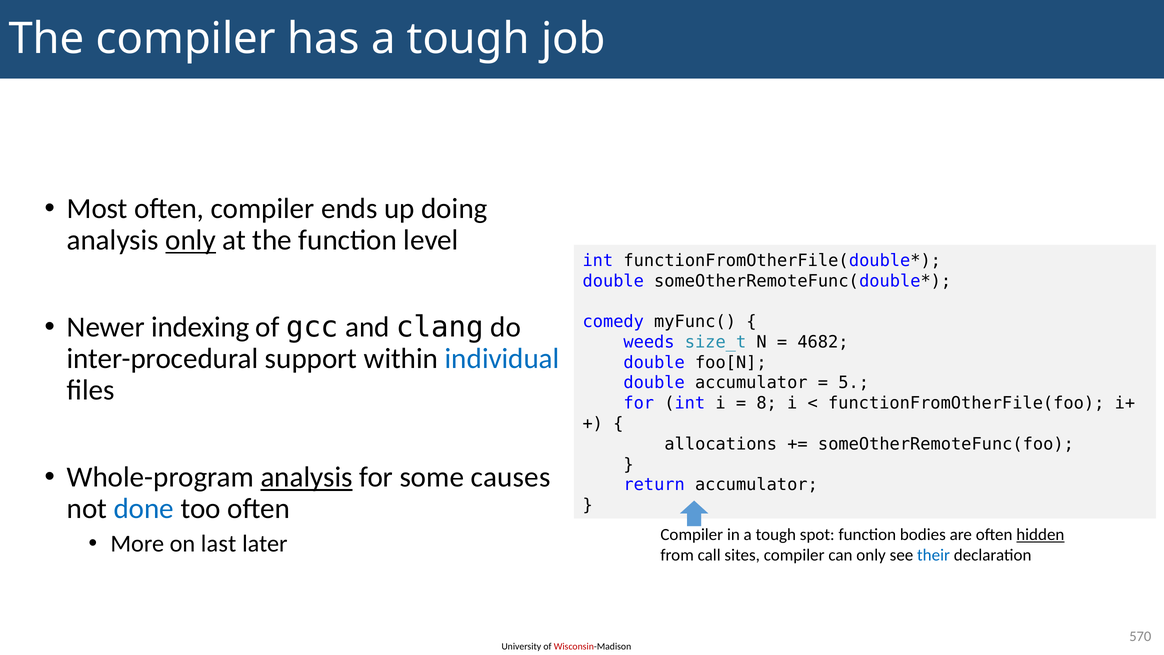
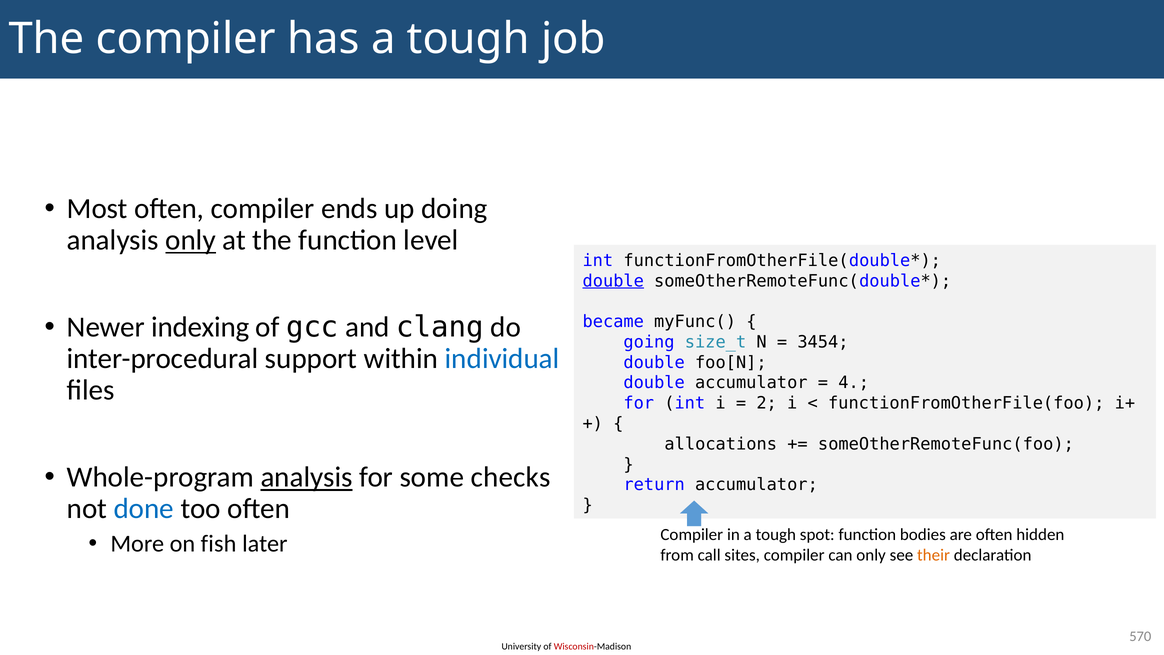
double at (613, 281) underline: none -> present
comedy: comedy -> became
weeds: weeds -> going
4682: 4682 -> 3454
5: 5 -> 4
8: 8 -> 2
causes: causes -> checks
hidden underline: present -> none
last: last -> fish
their colour: blue -> orange
